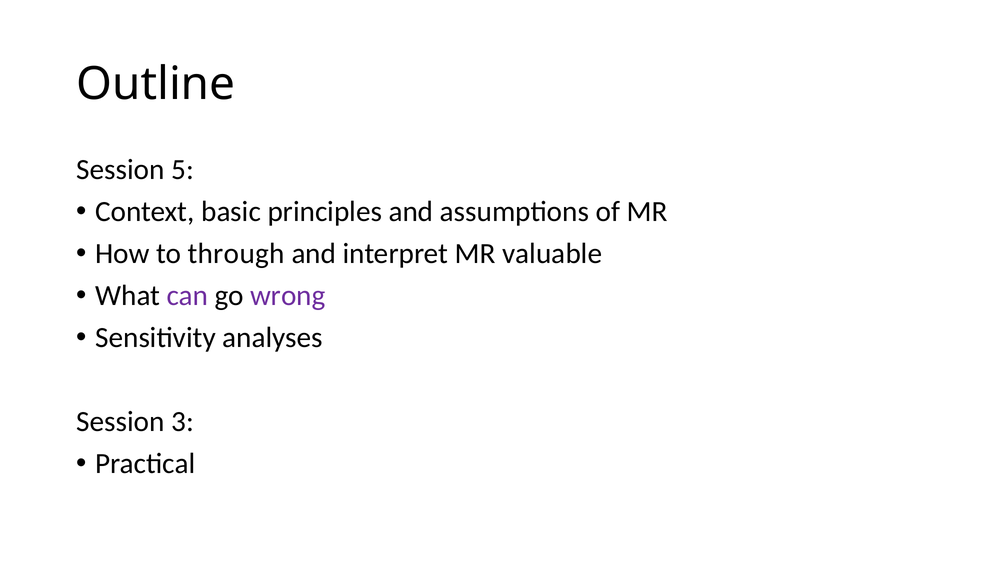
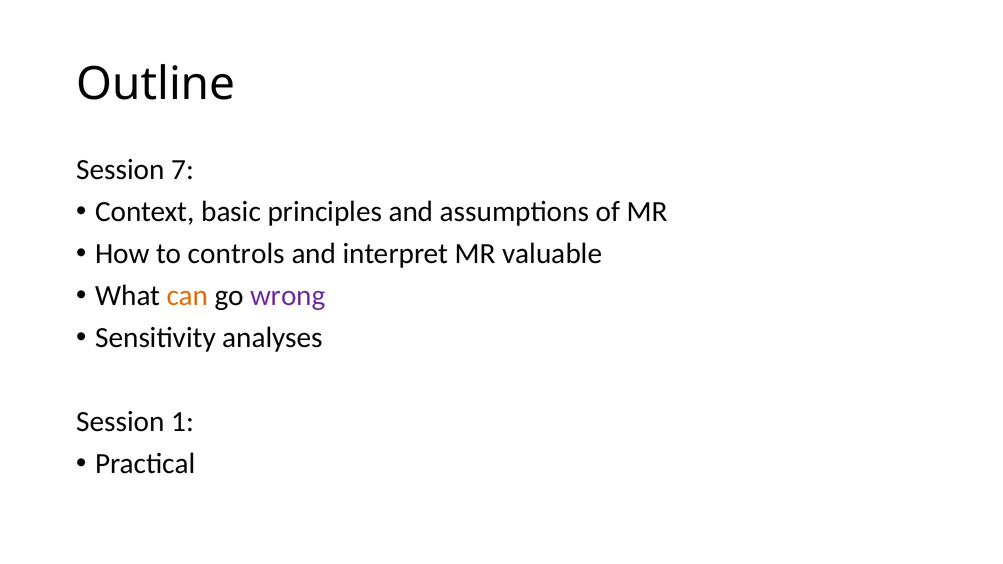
5: 5 -> 7
through: through -> controls
can colour: purple -> orange
3: 3 -> 1
